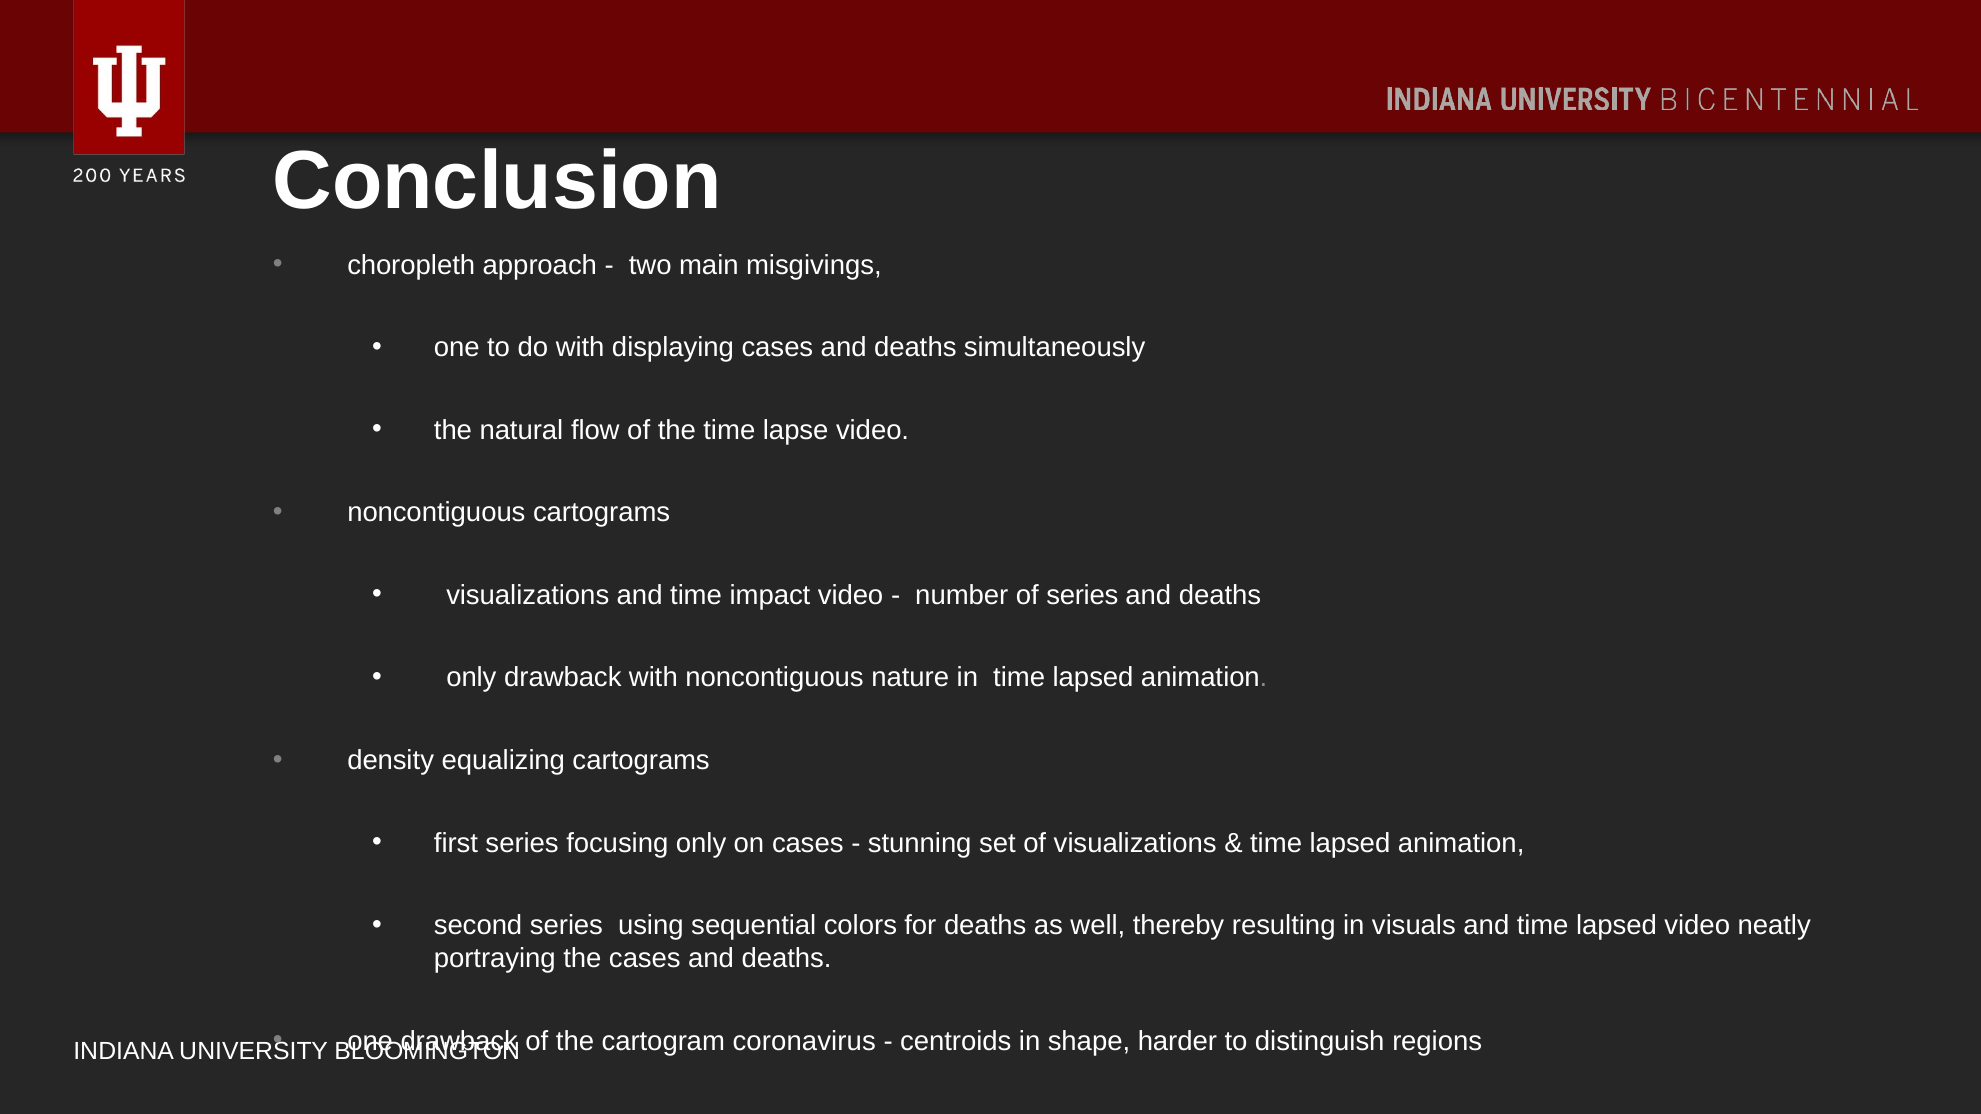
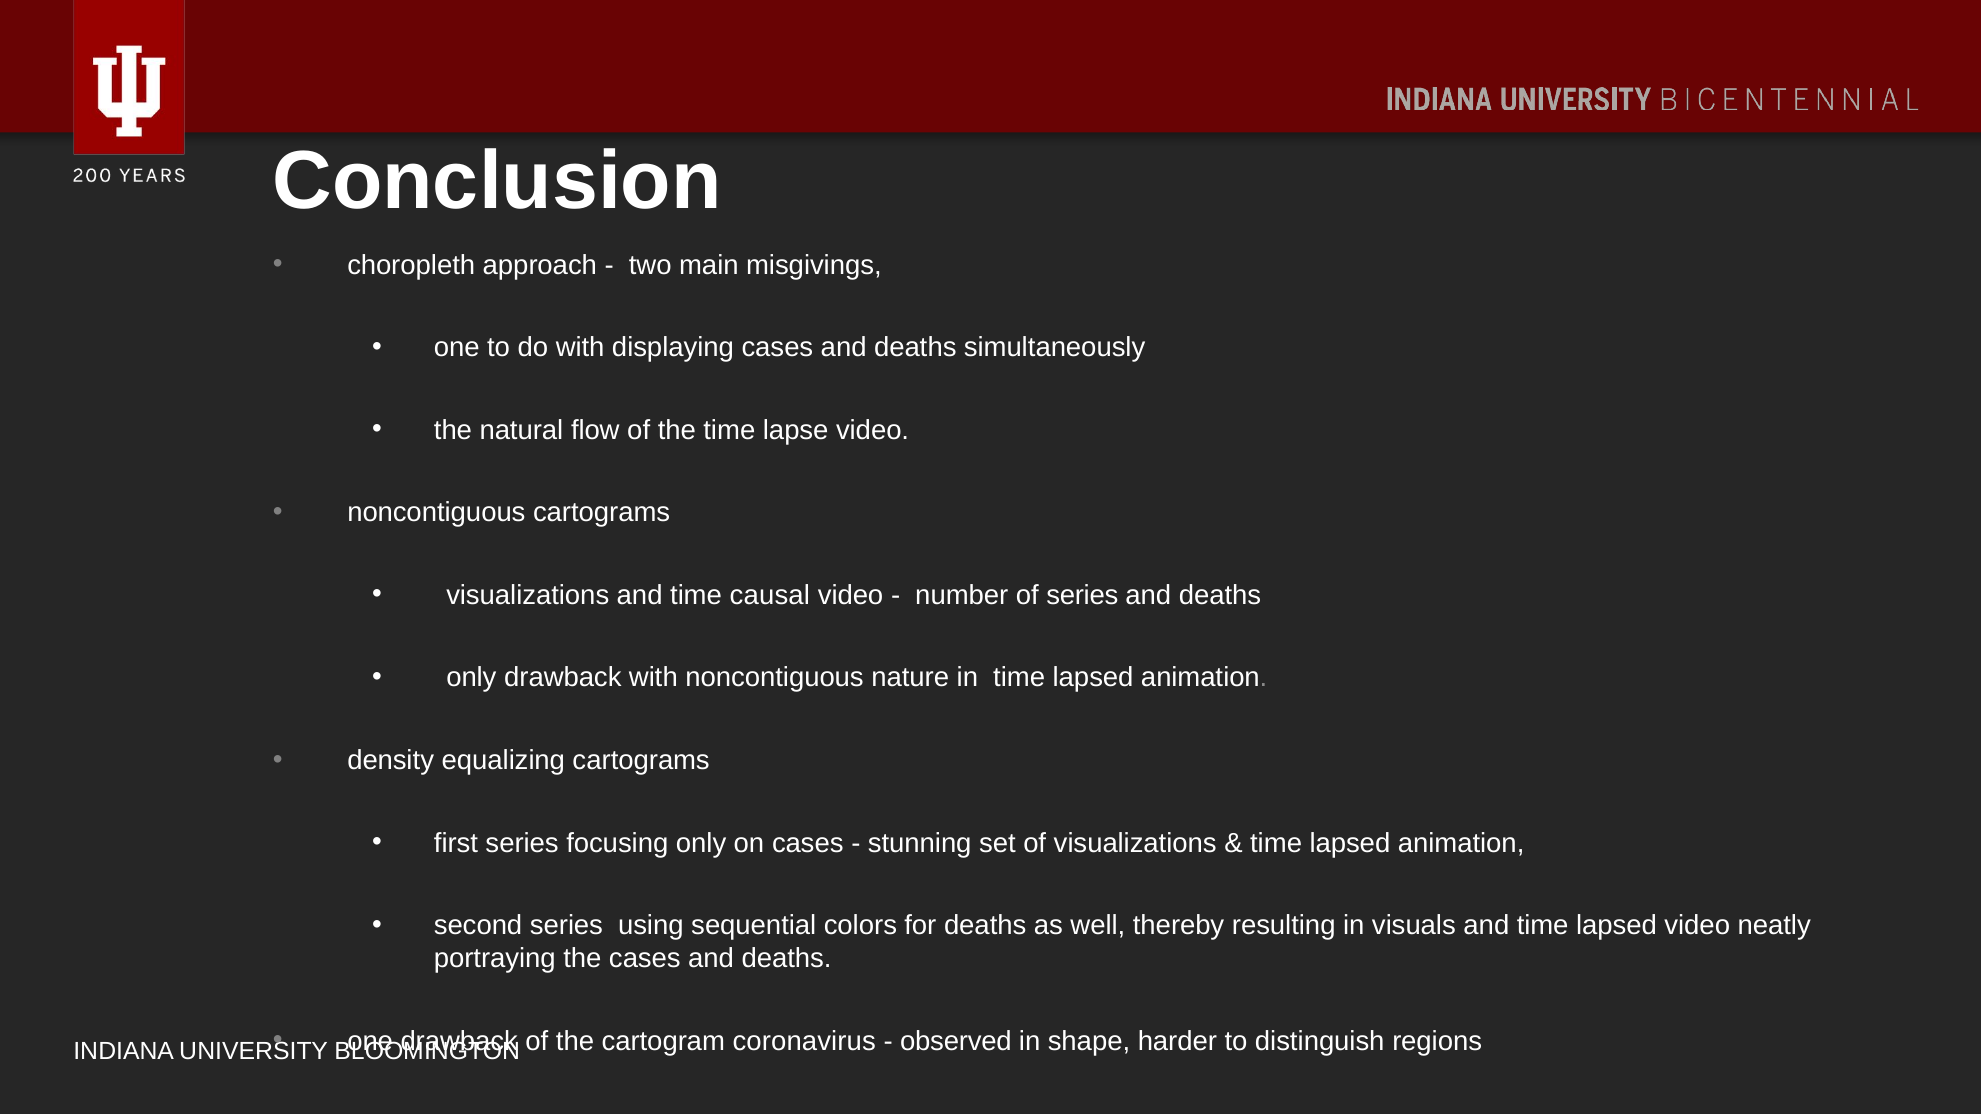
impact: impact -> causal
centroids: centroids -> observed
